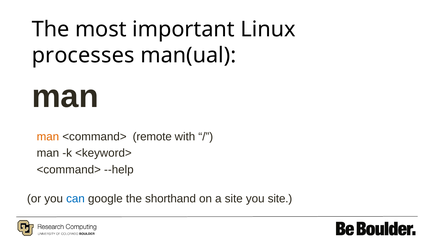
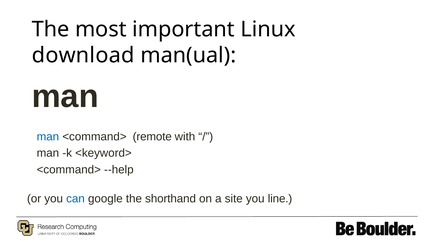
processes: processes -> download
man at (48, 137) colour: orange -> blue
you site: site -> line
